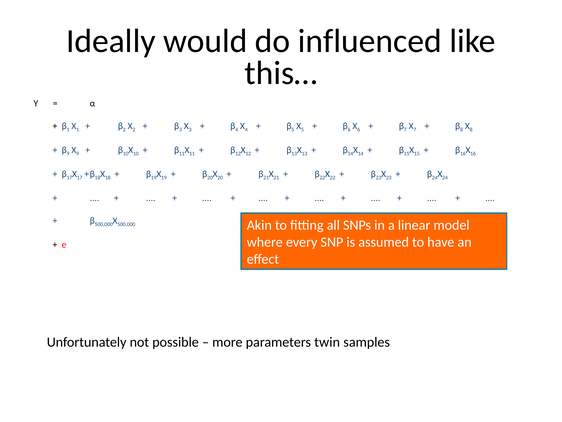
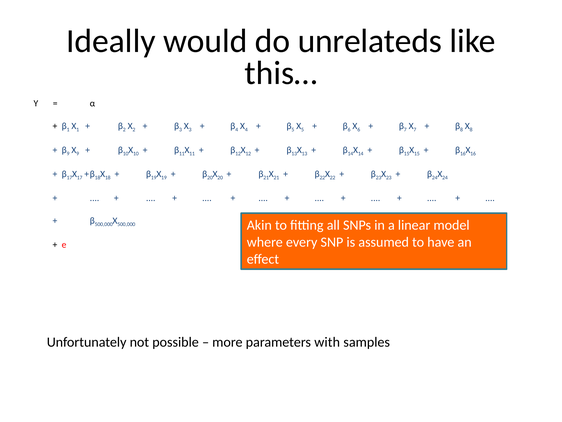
influenced: influenced -> unrelateds
twin: twin -> with
